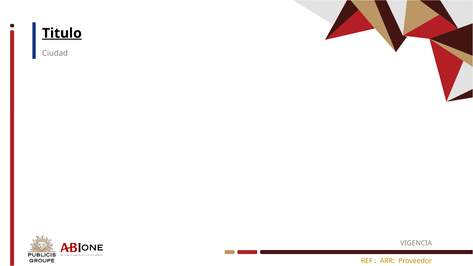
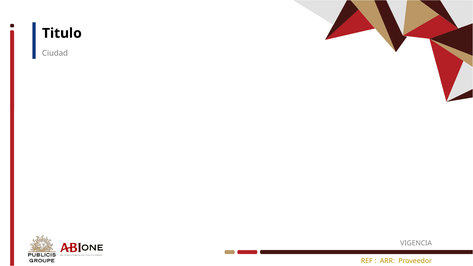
Titulo underline: present -> none
